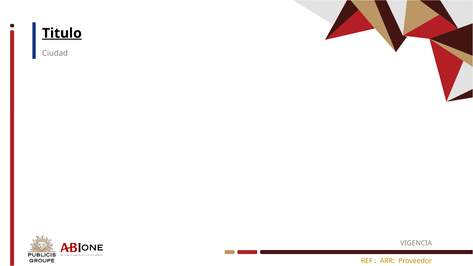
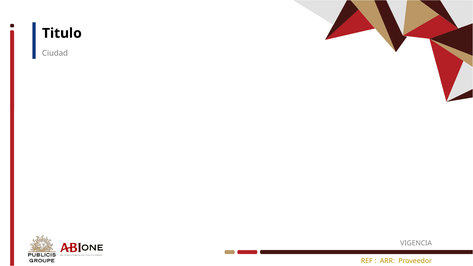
Titulo underline: present -> none
